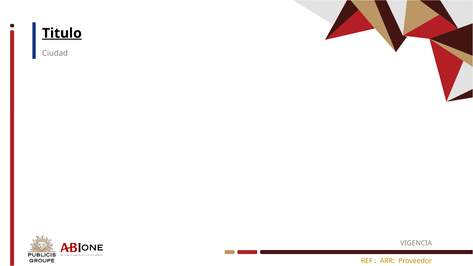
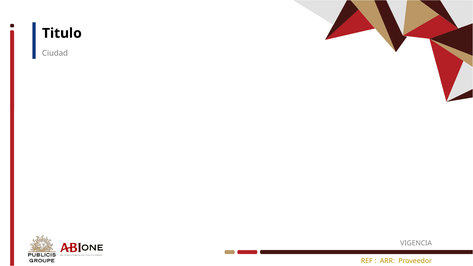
Titulo underline: present -> none
